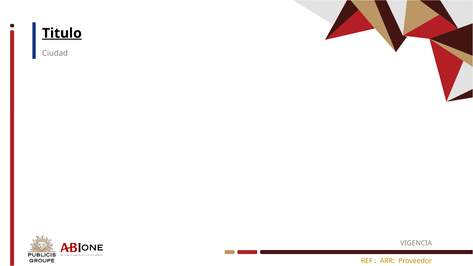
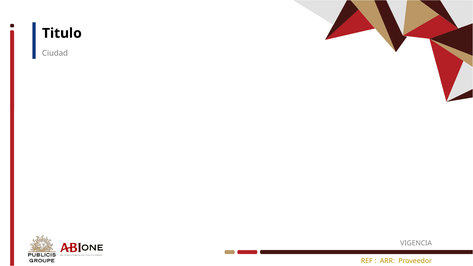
Titulo underline: present -> none
